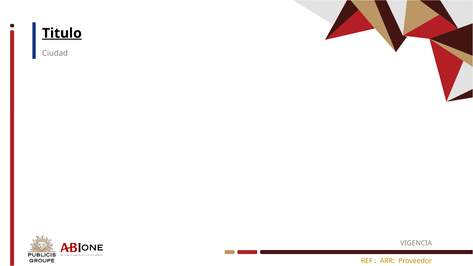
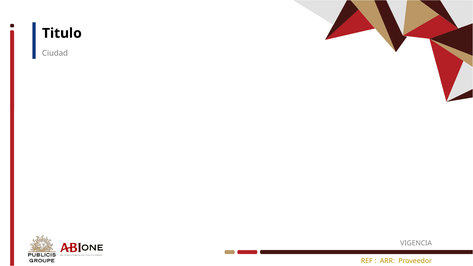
Titulo underline: present -> none
